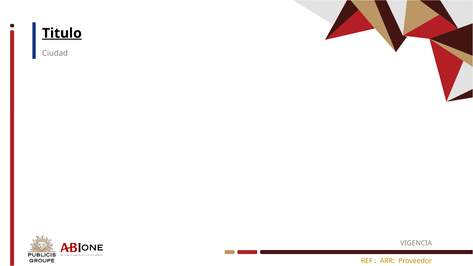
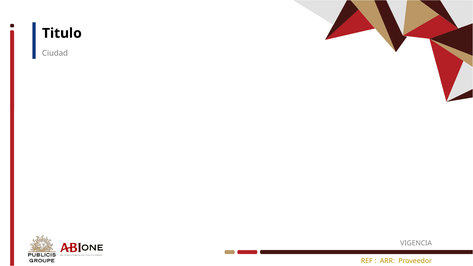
Titulo underline: present -> none
